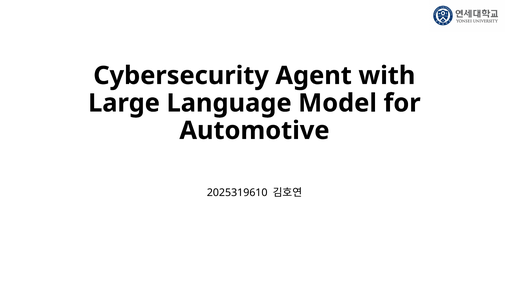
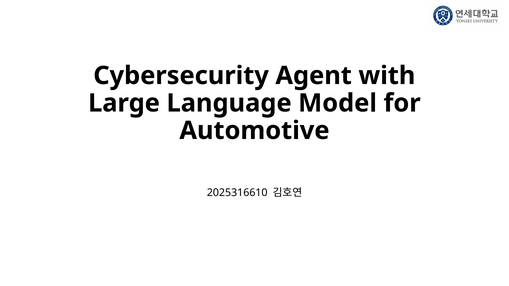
2025319610: 2025319610 -> 2025316610
